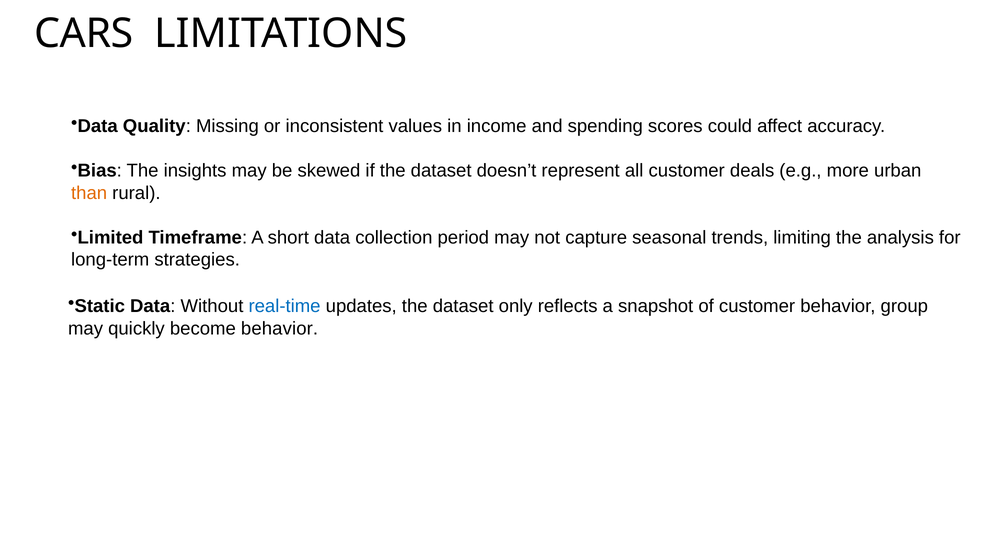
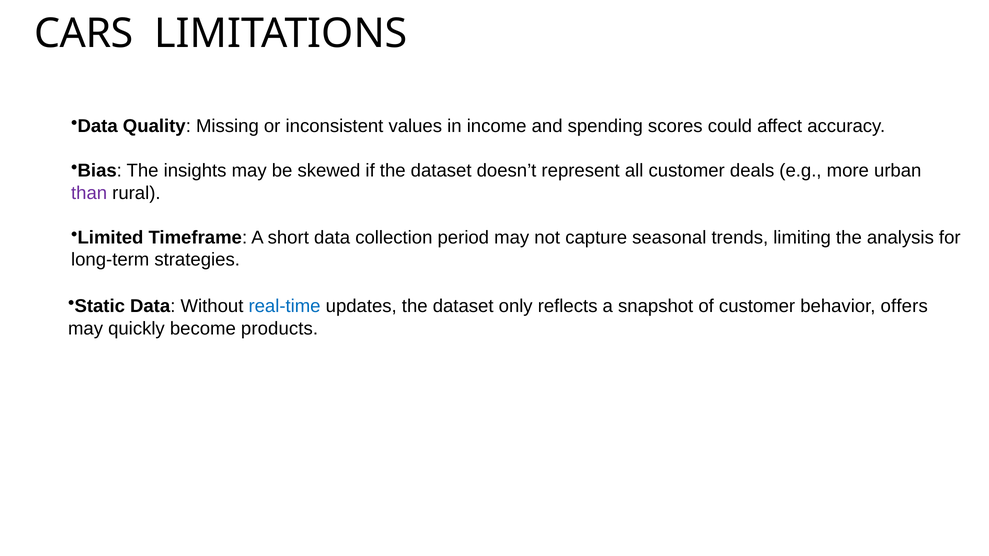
than colour: orange -> purple
group: group -> offers
become behavior: behavior -> products
